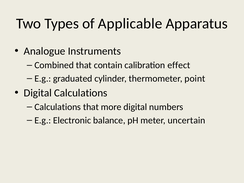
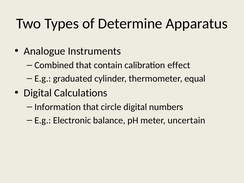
Applicable: Applicable -> Determine
point: point -> equal
Calculations at (58, 107): Calculations -> Information
more: more -> circle
